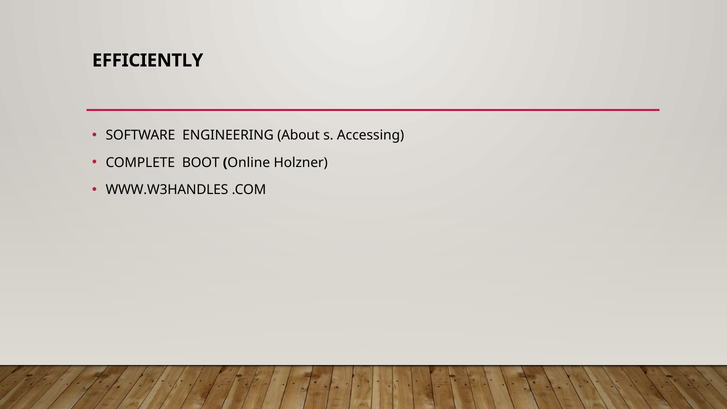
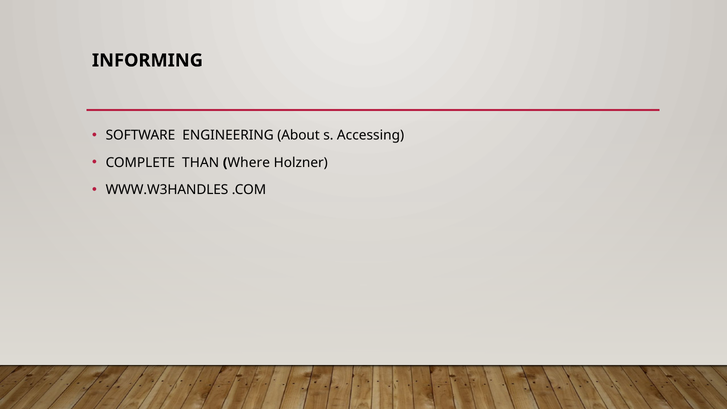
EFFICIENTLY: EFFICIENTLY -> INFORMING
BOOT: BOOT -> THAN
Online: Online -> Where
